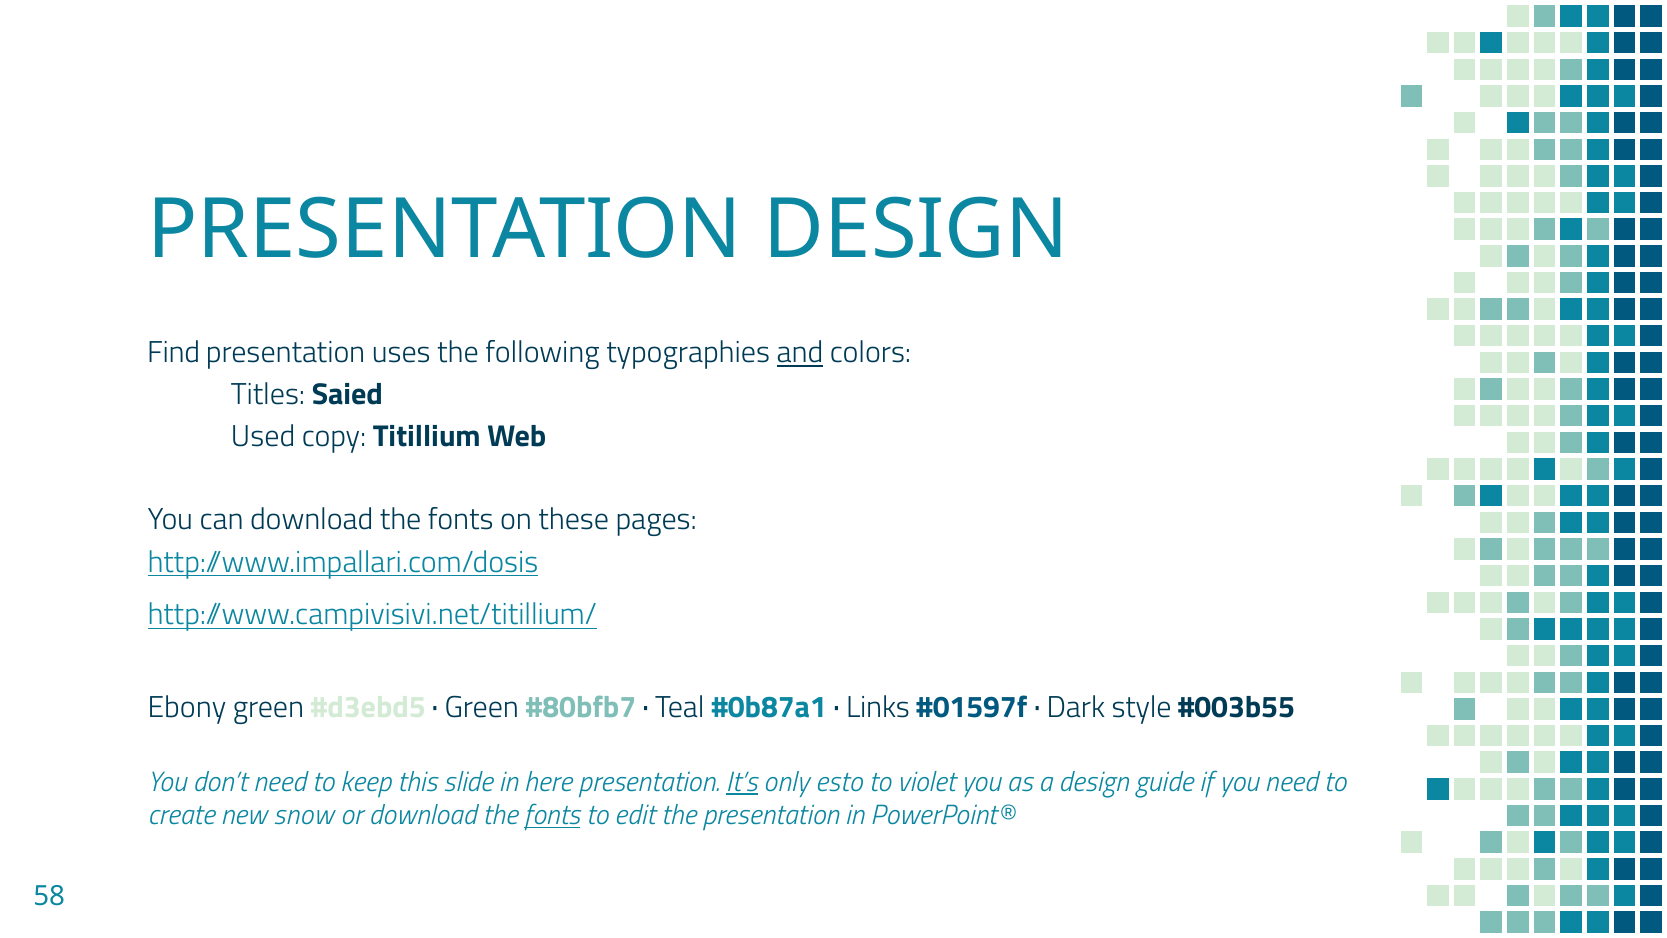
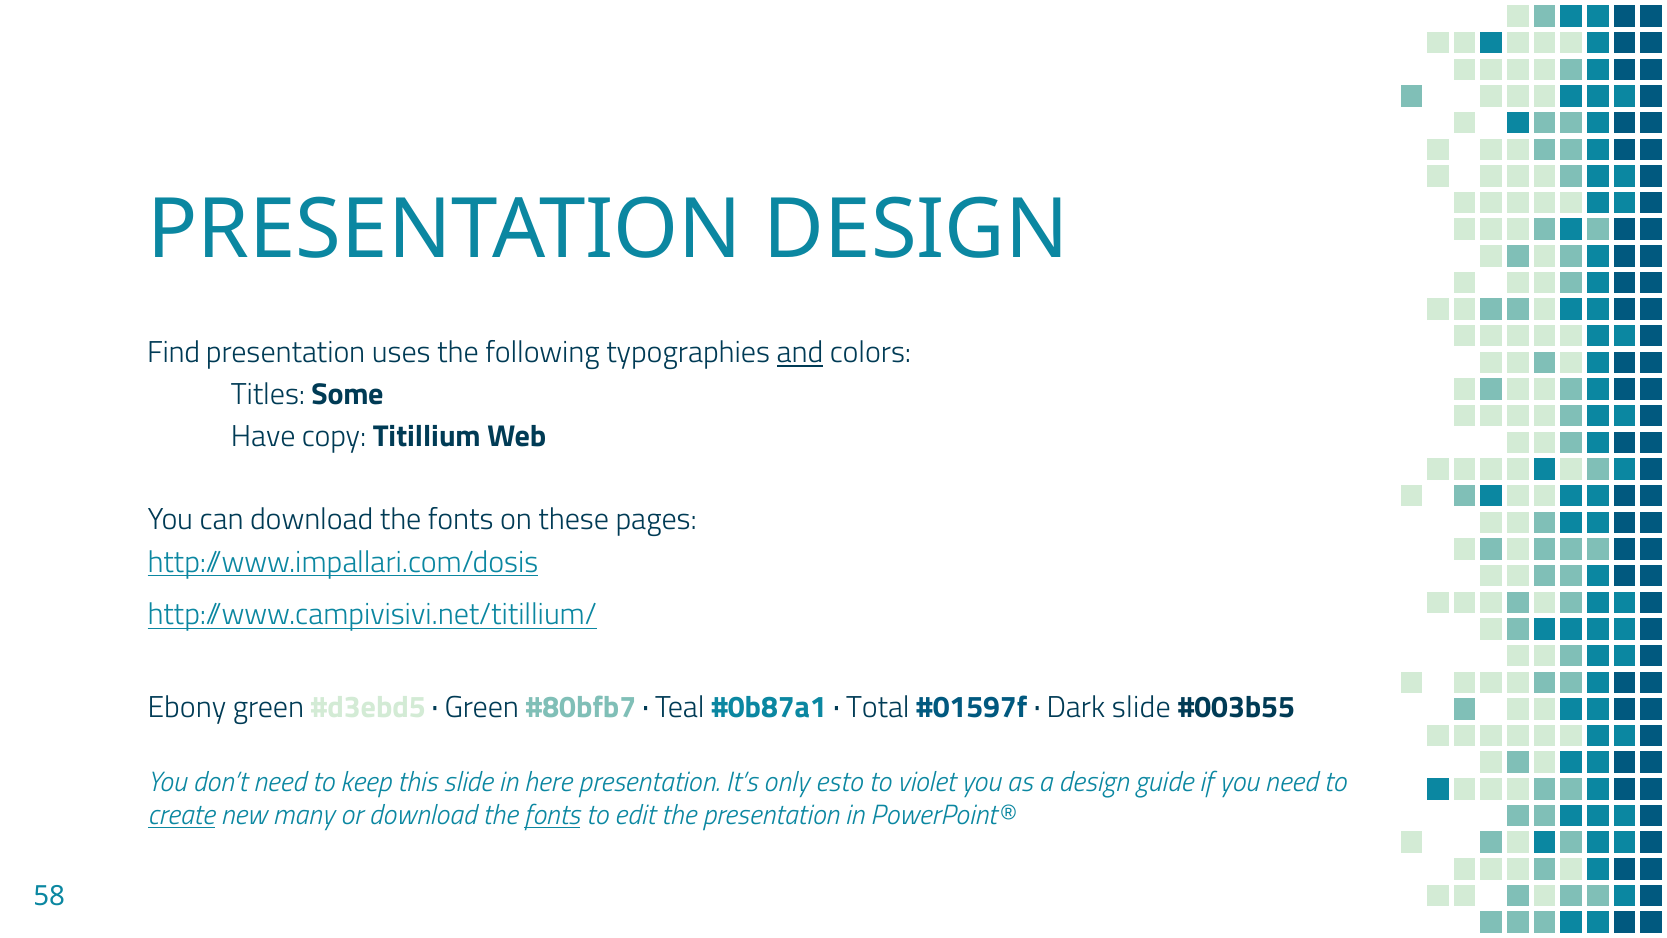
Saied: Saied -> Some
Used: Used -> Have
Links: Links -> Total
Dark style: style -> slide
It’s underline: present -> none
create underline: none -> present
snow: snow -> many
